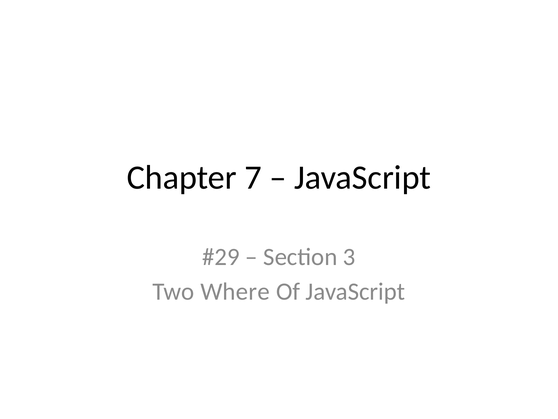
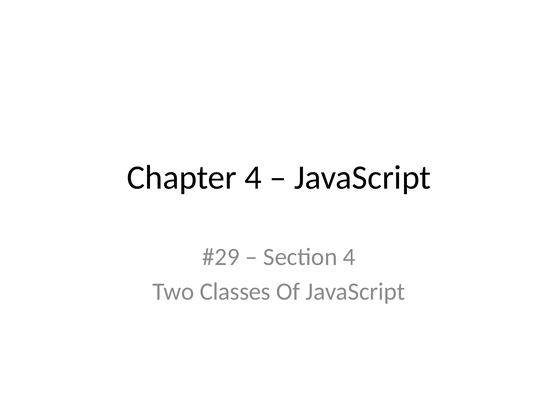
Chapter 7: 7 -> 4
Section 3: 3 -> 4
Where: Where -> Classes
